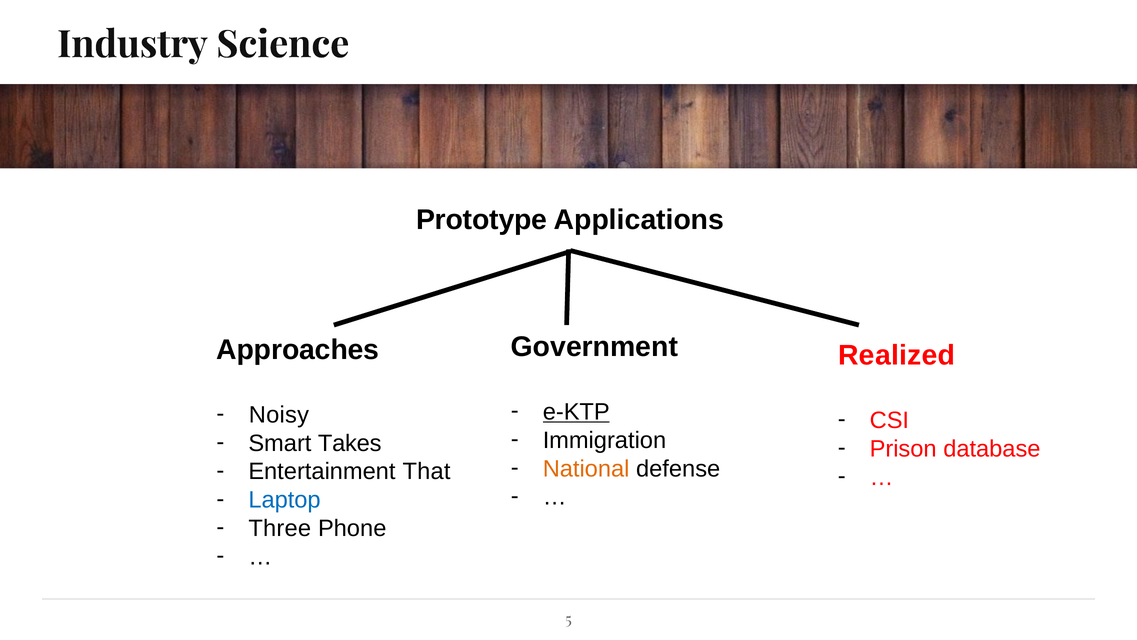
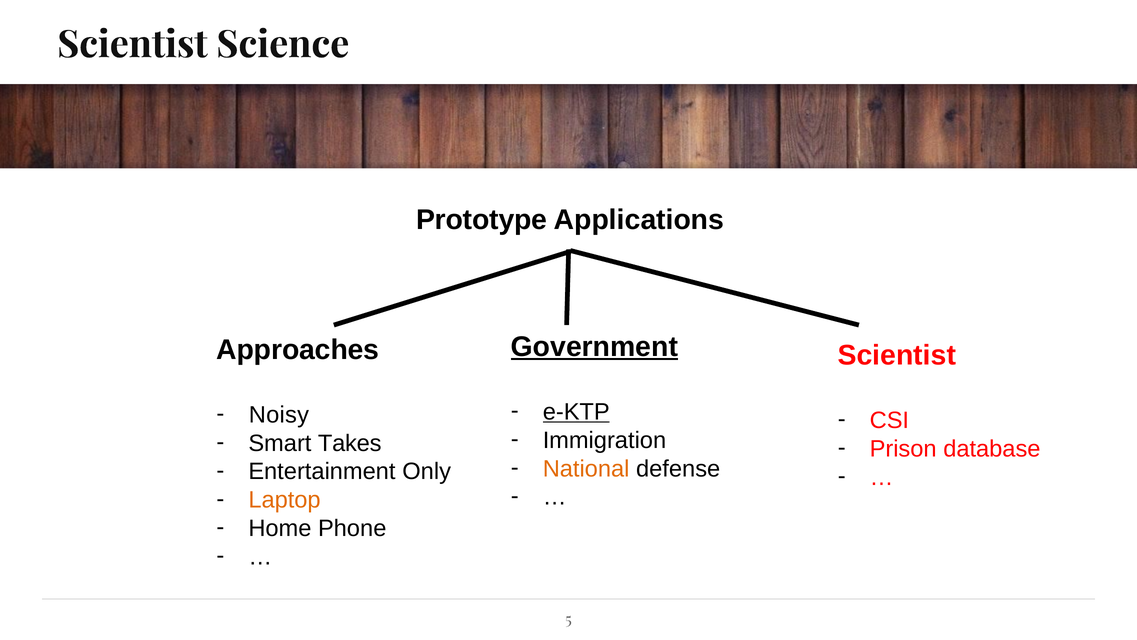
Industry at (132, 45): Industry -> Scientist
Government underline: none -> present
Realized at (897, 355): Realized -> Scientist
That: That -> Only
Laptop colour: blue -> orange
Three: Three -> Home
